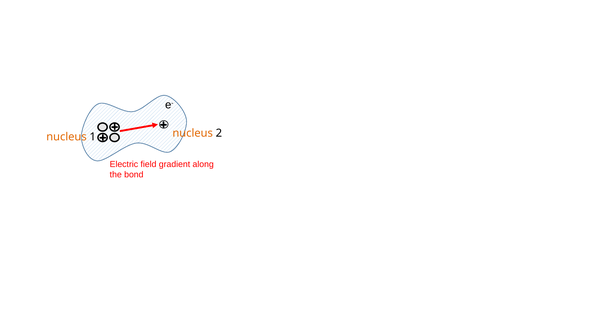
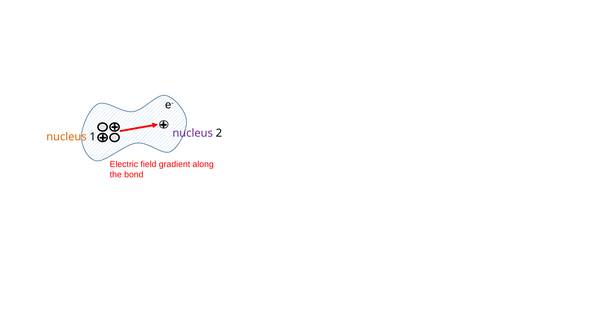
nucleus at (193, 133) colour: orange -> purple
